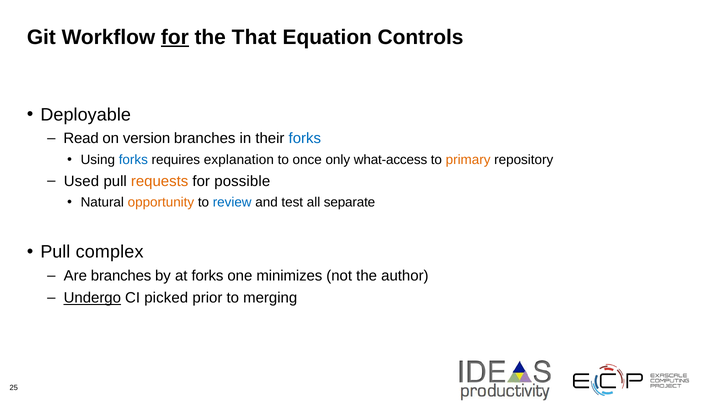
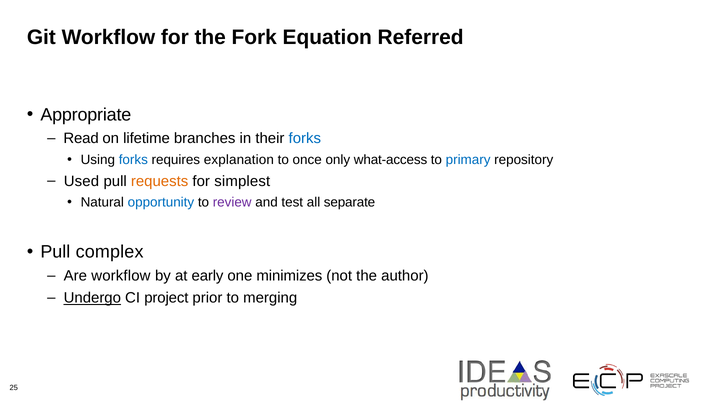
for at (175, 37) underline: present -> none
That: That -> Fork
Controls: Controls -> Referred
Deployable: Deployable -> Appropriate
version: version -> lifetime
primary colour: orange -> blue
possible: possible -> simplest
opportunity colour: orange -> blue
review colour: blue -> purple
Are branches: branches -> workflow
at forks: forks -> early
picked: picked -> project
